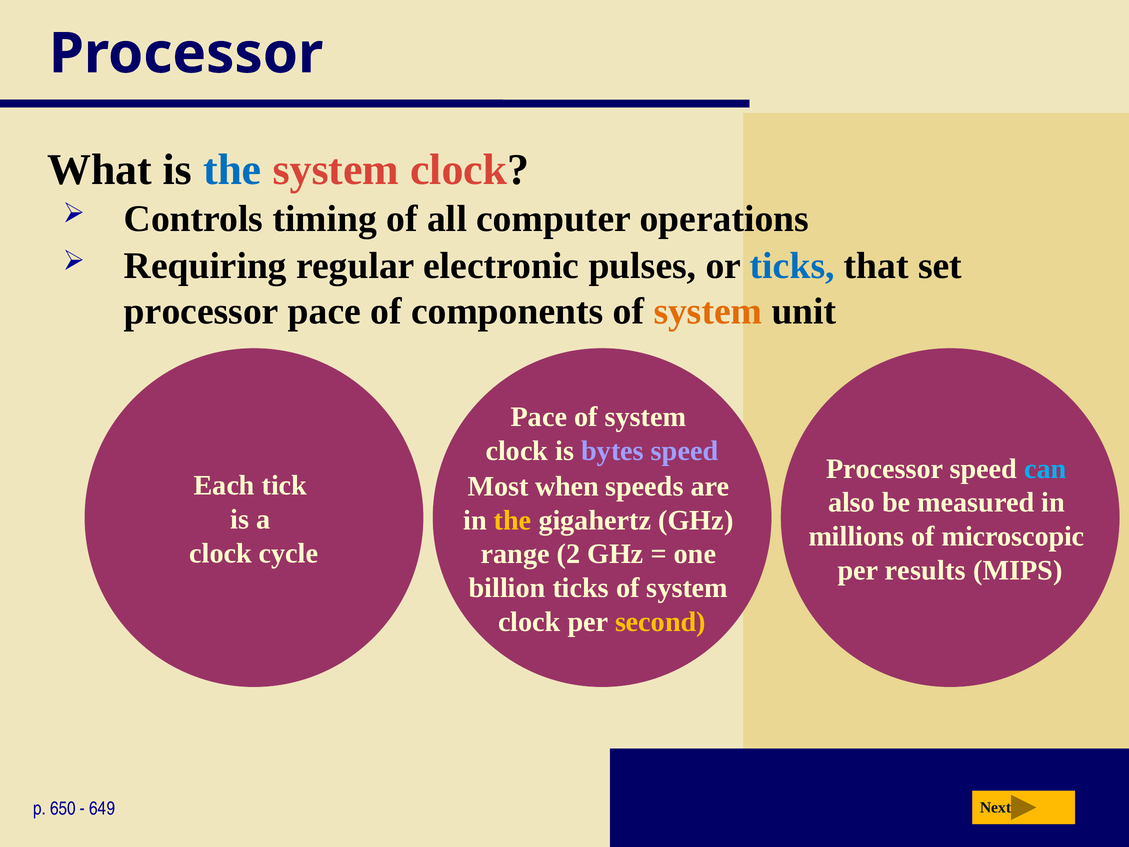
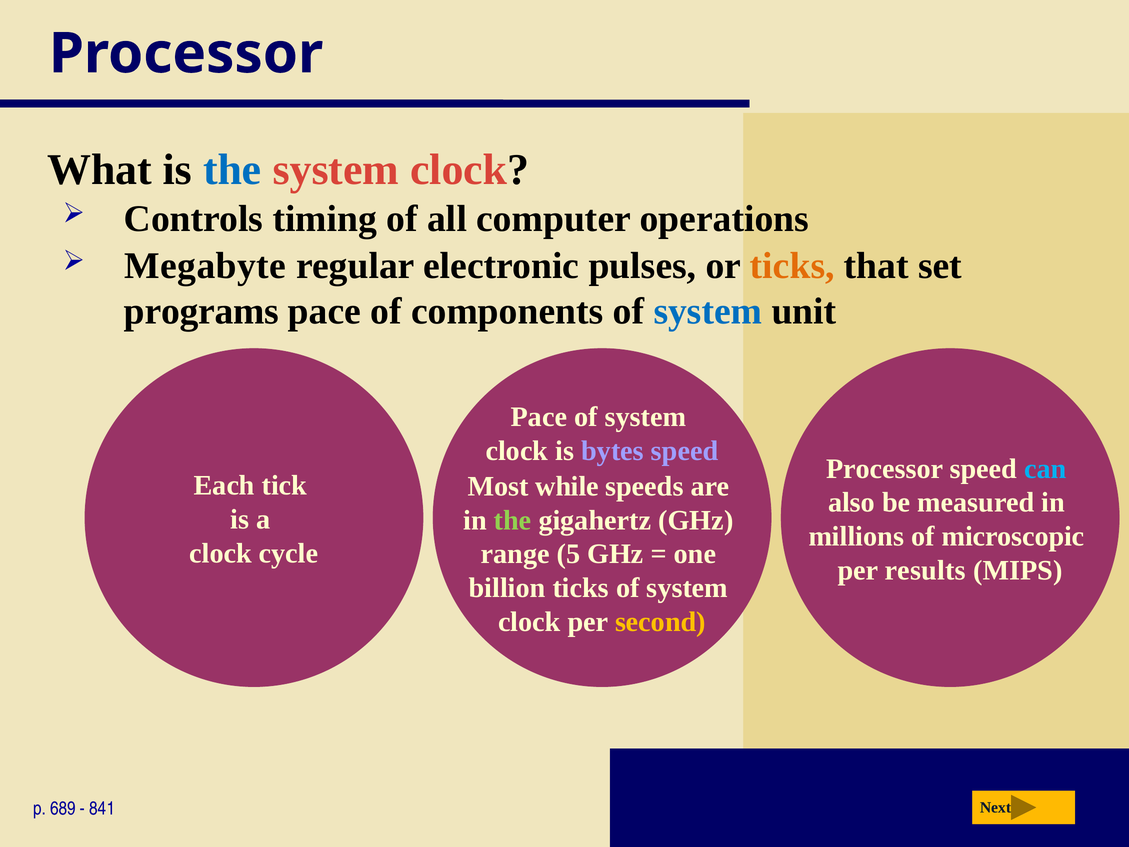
Requiring: Requiring -> Megabyte
ticks at (792, 266) colour: blue -> orange
processor at (201, 311): processor -> programs
system at (708, 311) colour: orange -> blue
when: when -> while
the at (513, 520) colour: yellow -> light green
2: 2 -> 5
650: 650 -> 689
649: 649 -> 841
